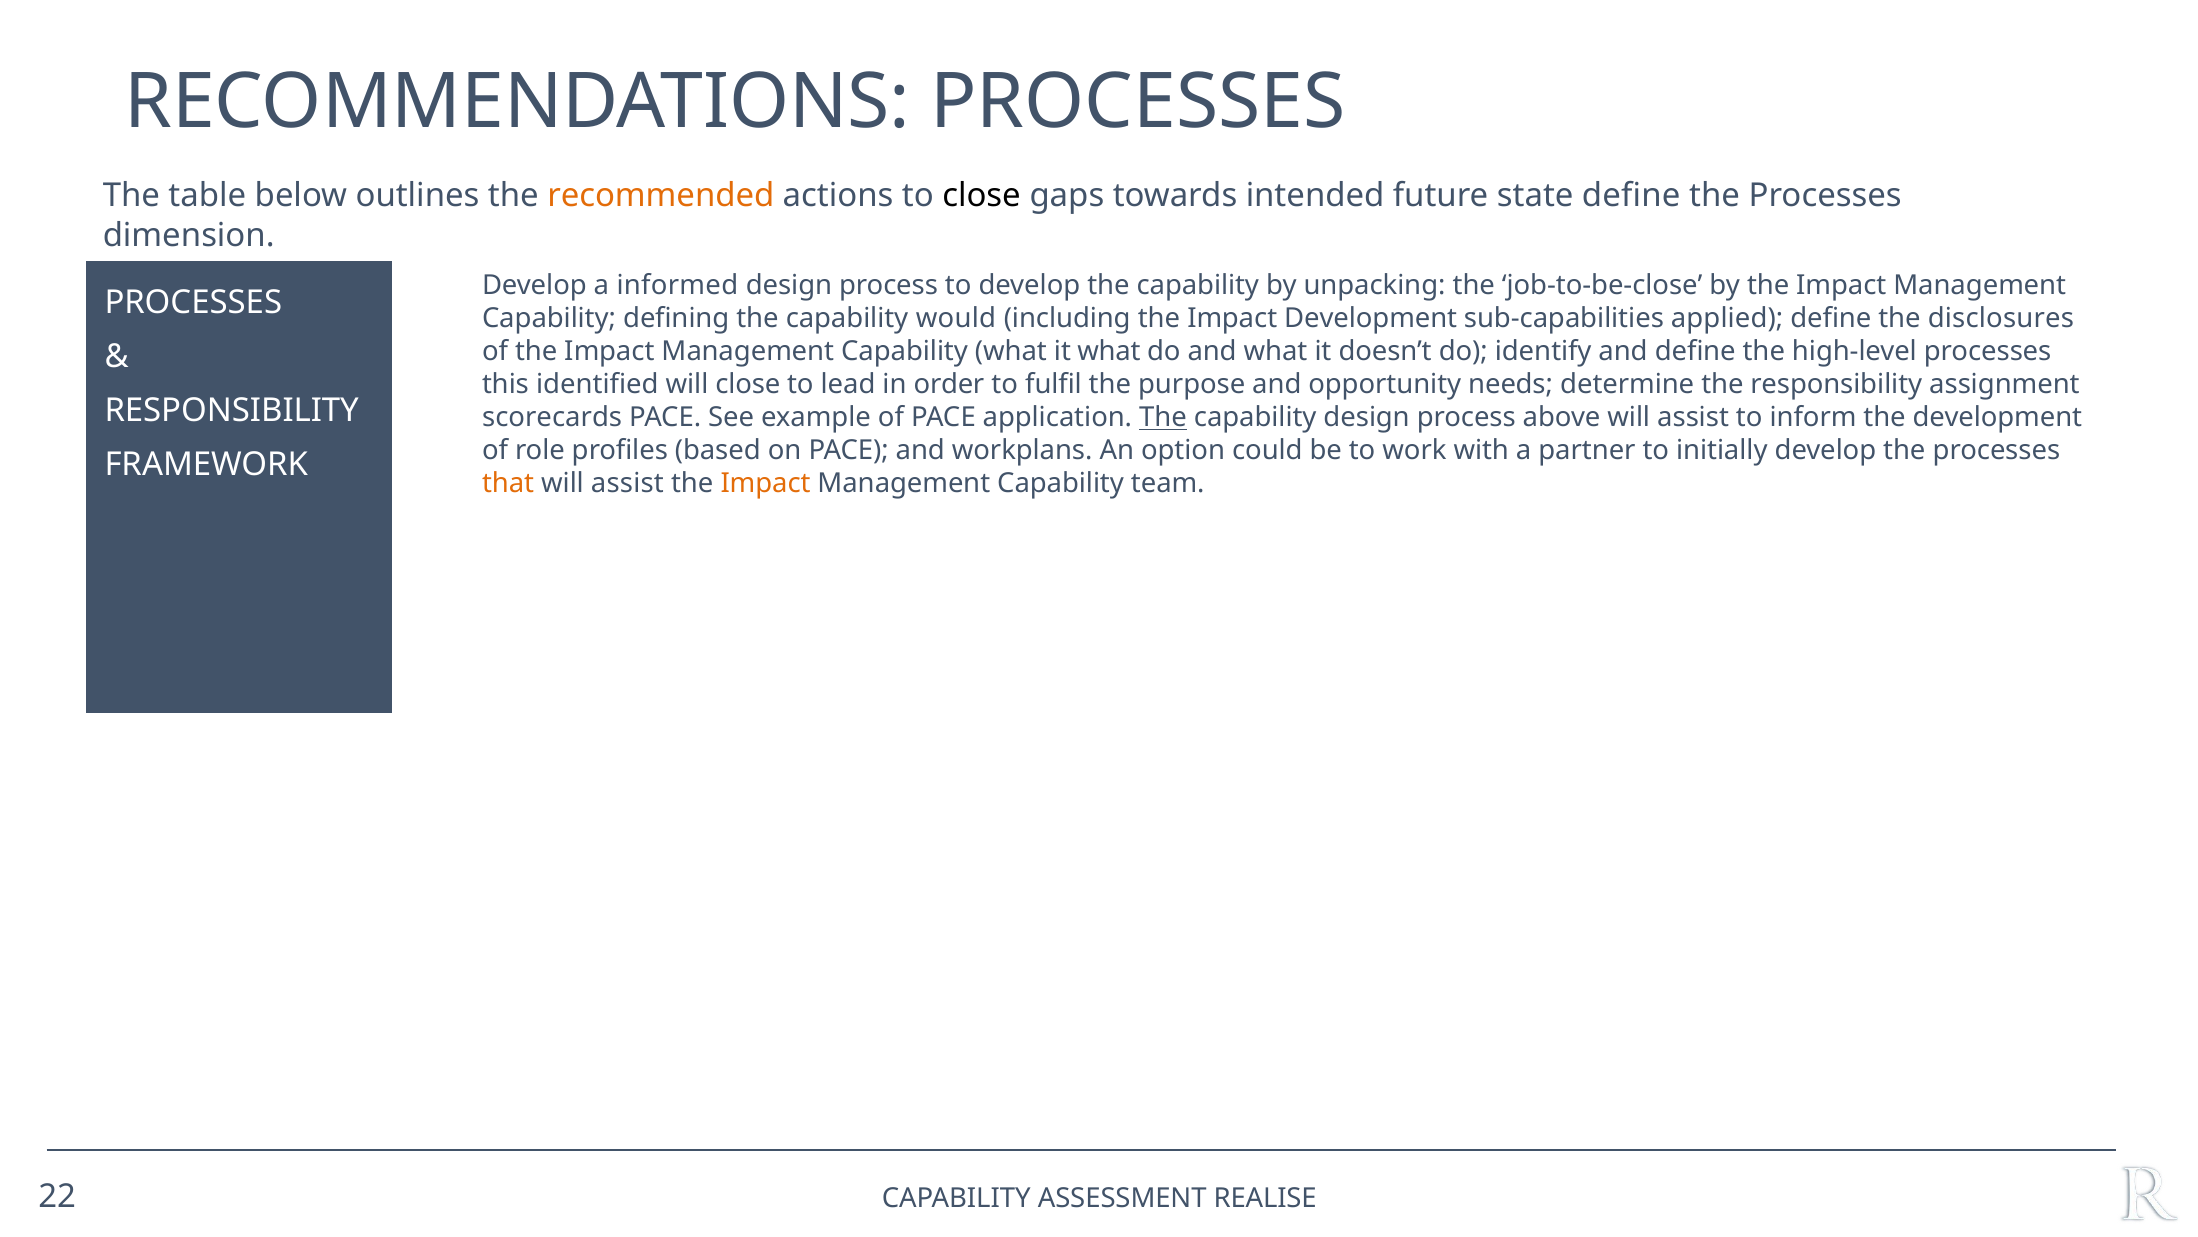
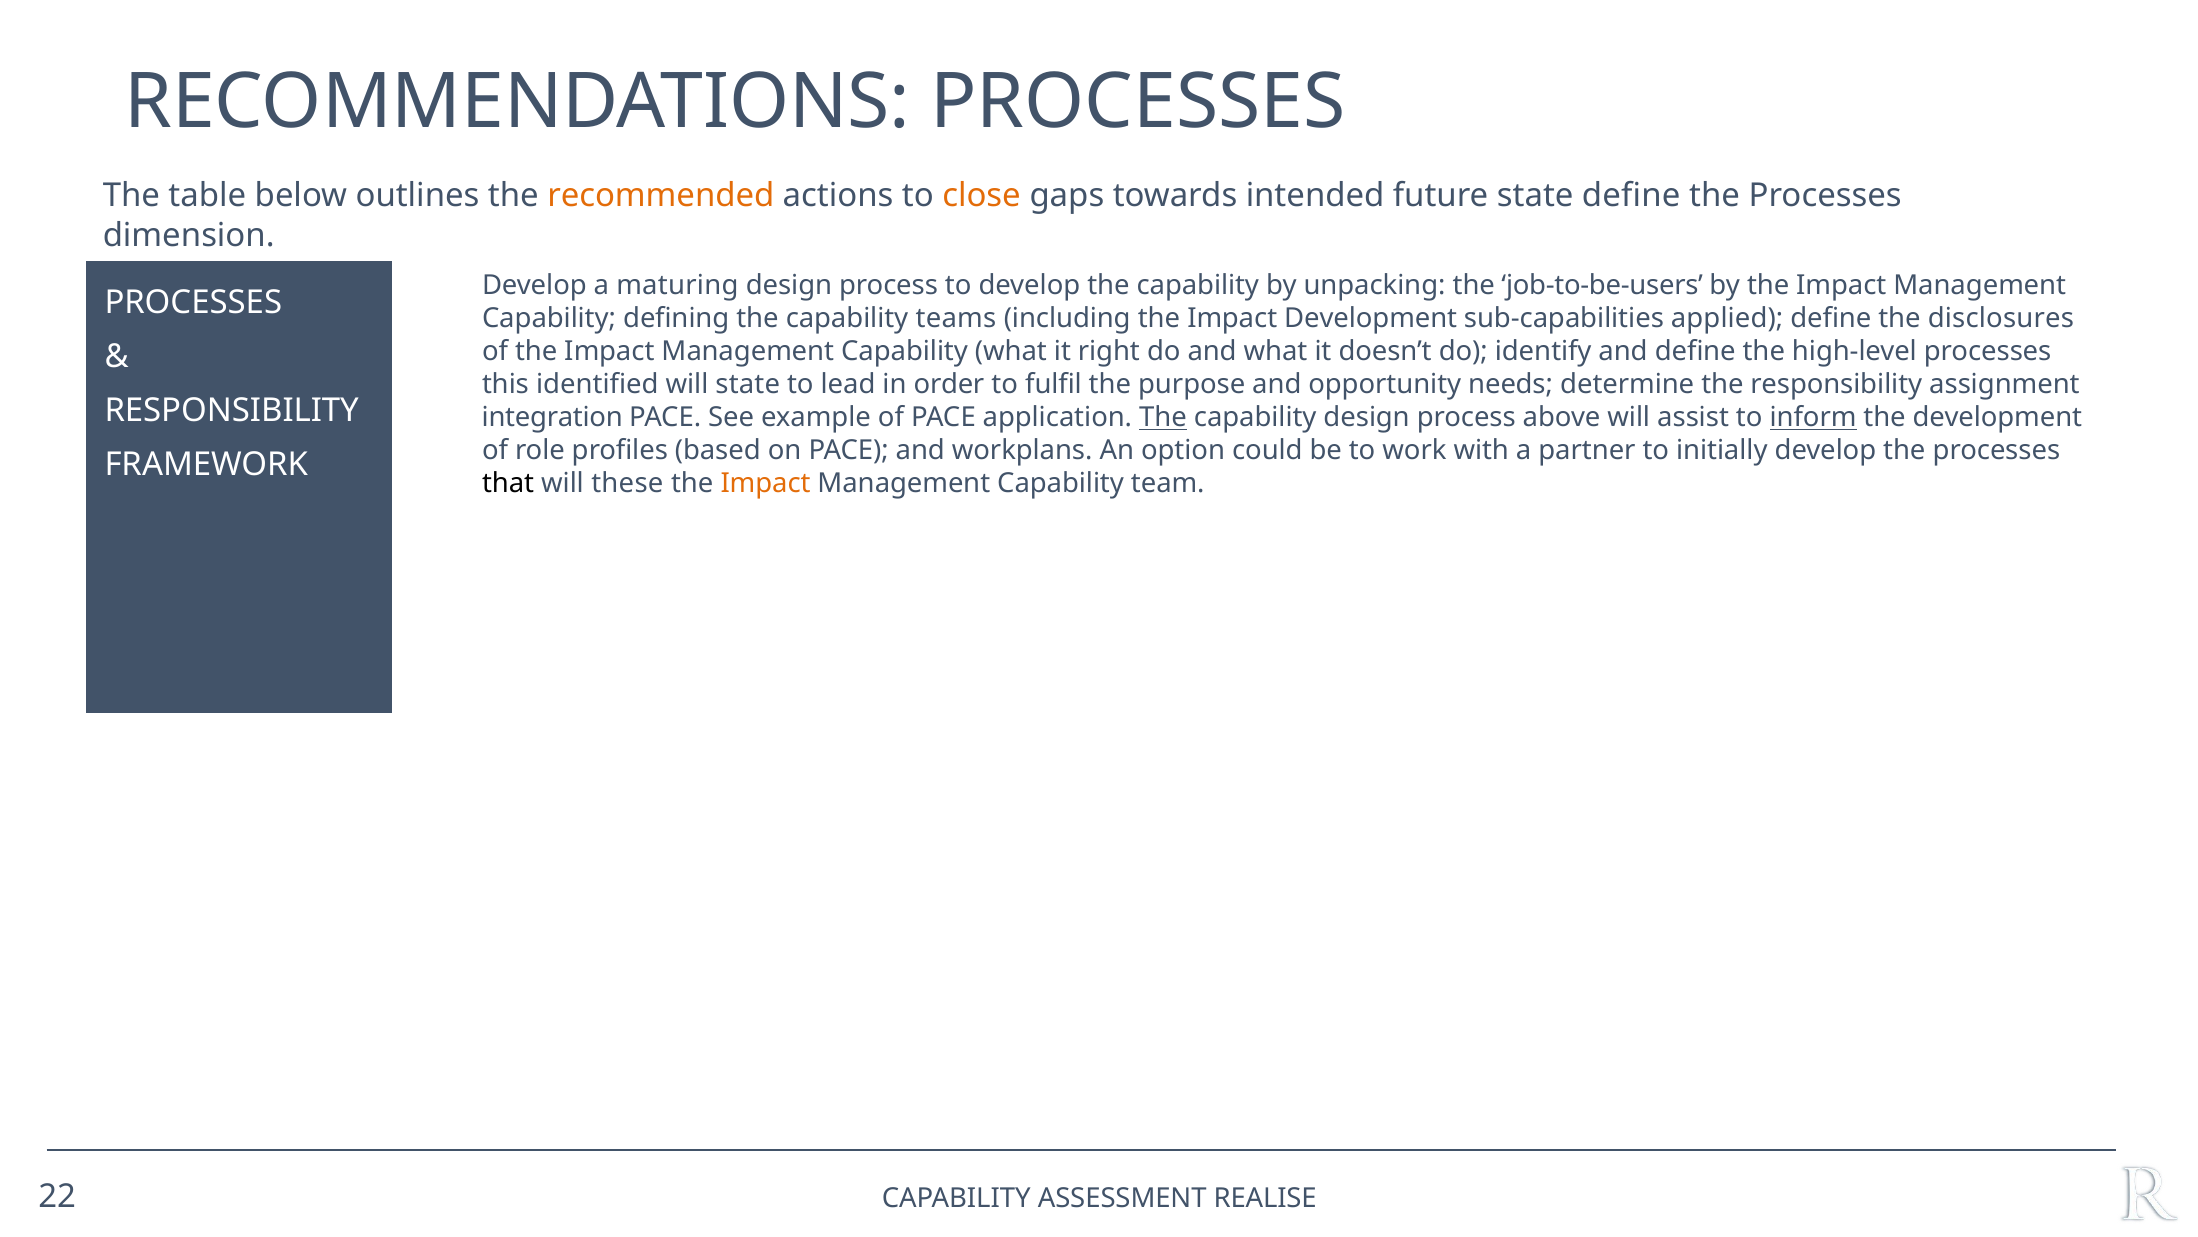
close at (982, 196) colour: black -> orange
informed: informed -> maturing
job-to-be-close: job-to-be-close -> job-to-be-users
would: would -> teams
it what: what -> right
will close: close -> state
scorecards: scorecards -> integration
inform underline: none -> present
that colour: orange -> black
assist at (627, 483): assist -> these
